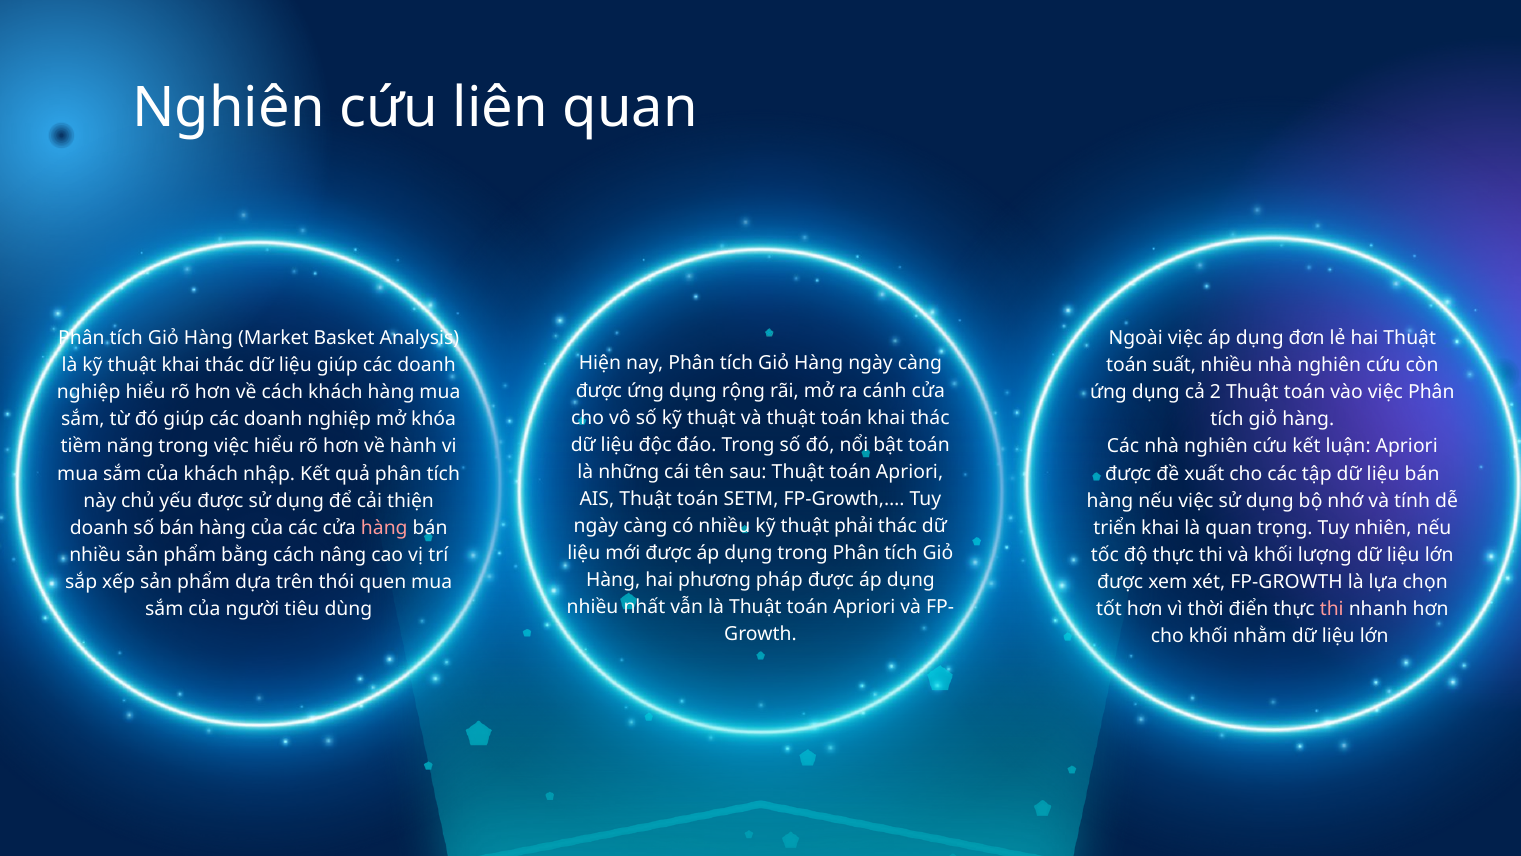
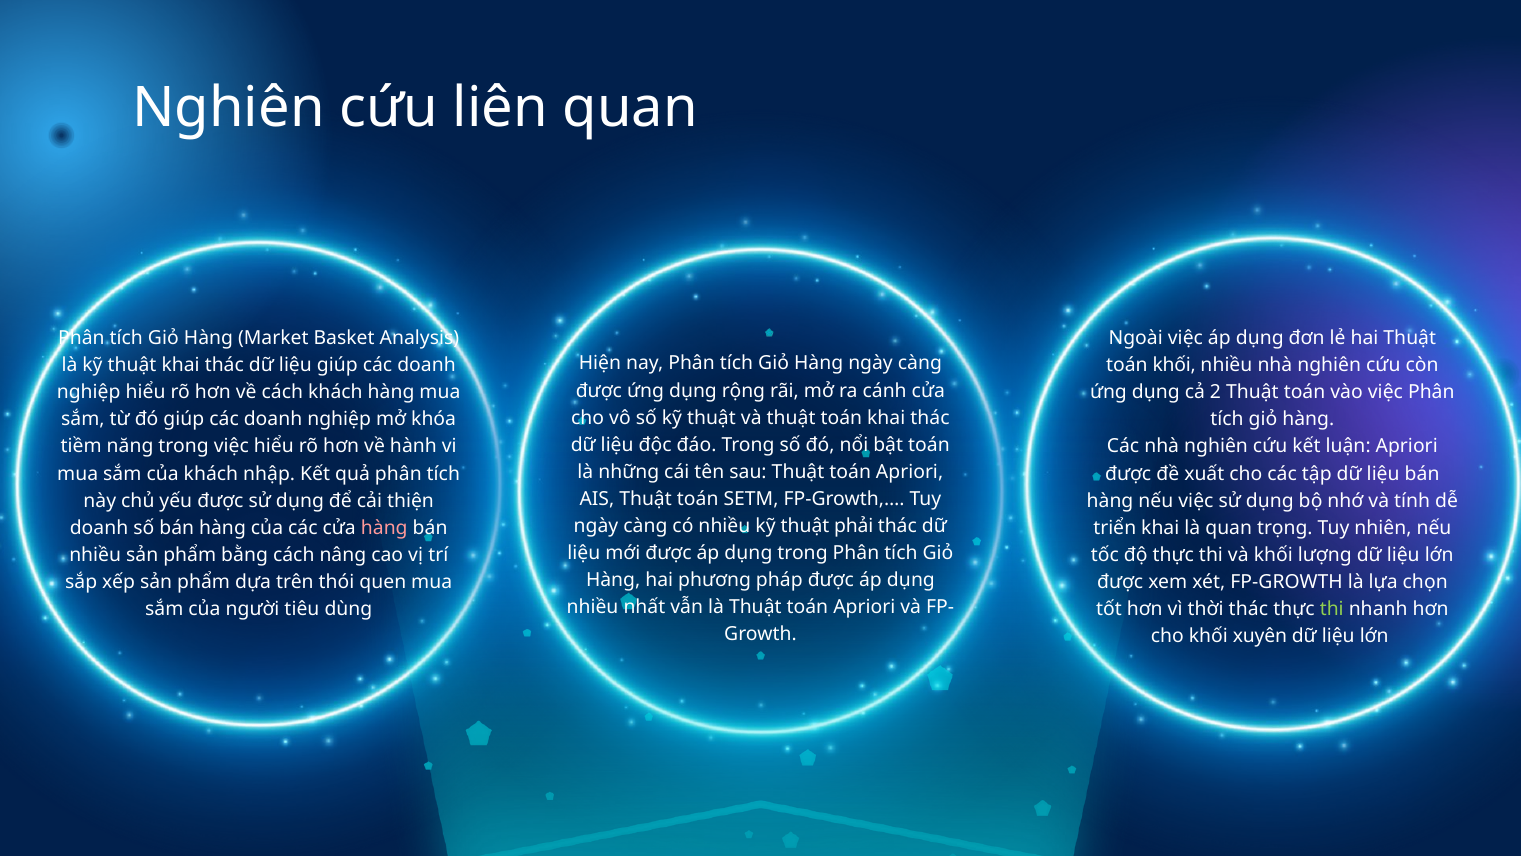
toán suất: suất -> khối
thời điển: điển -> thác
thi at (1332, 609) colour: pink -> light green
nhằm: nhằm -> xuyên
